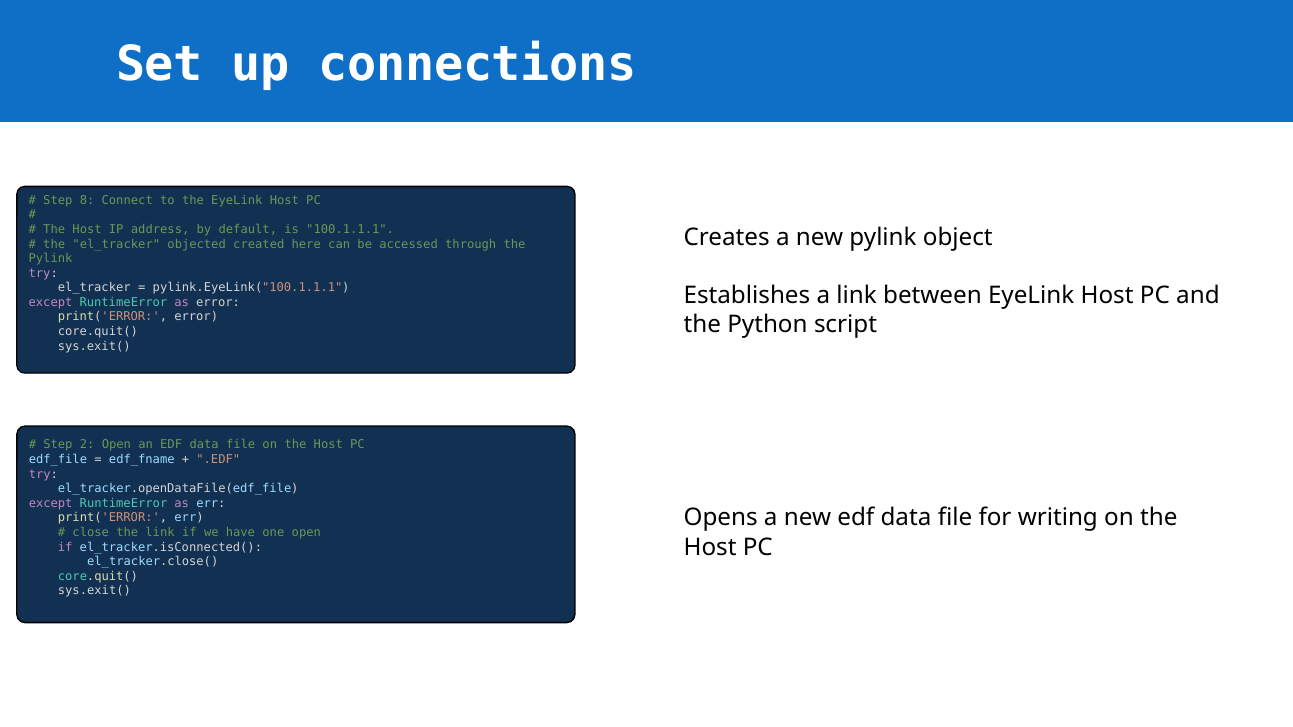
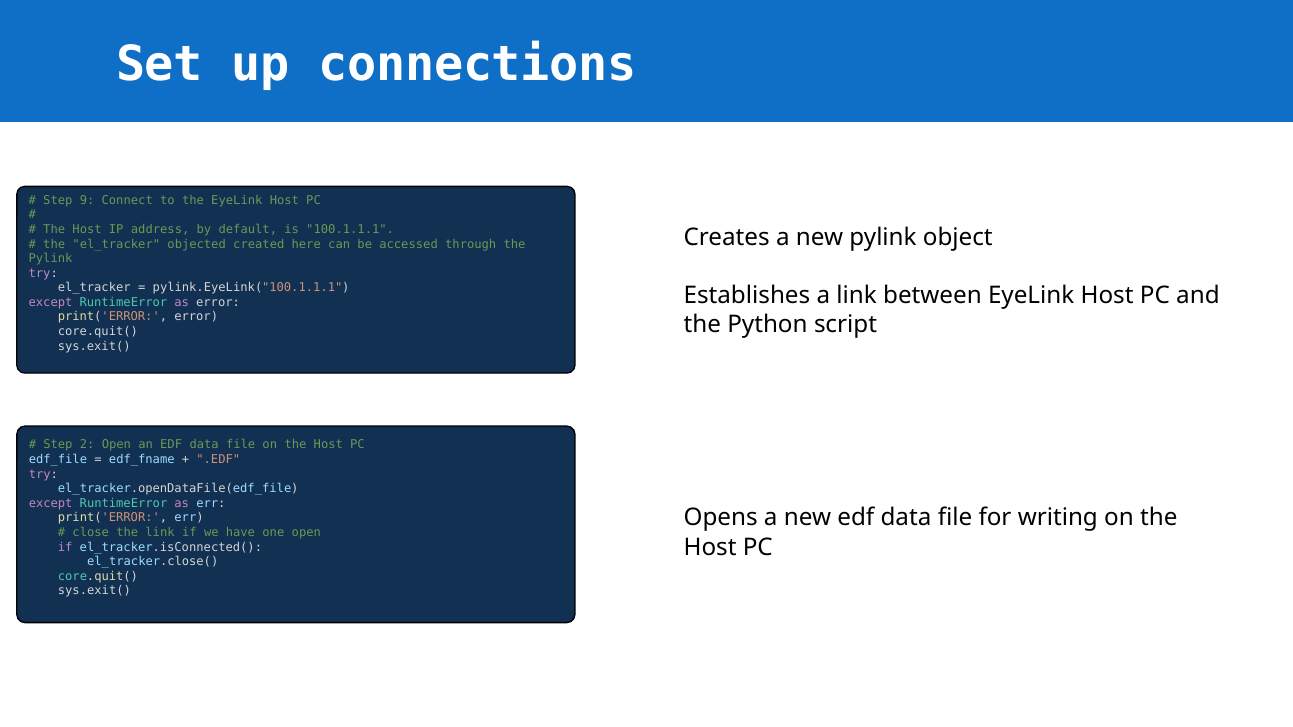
8: 8 -> 9
